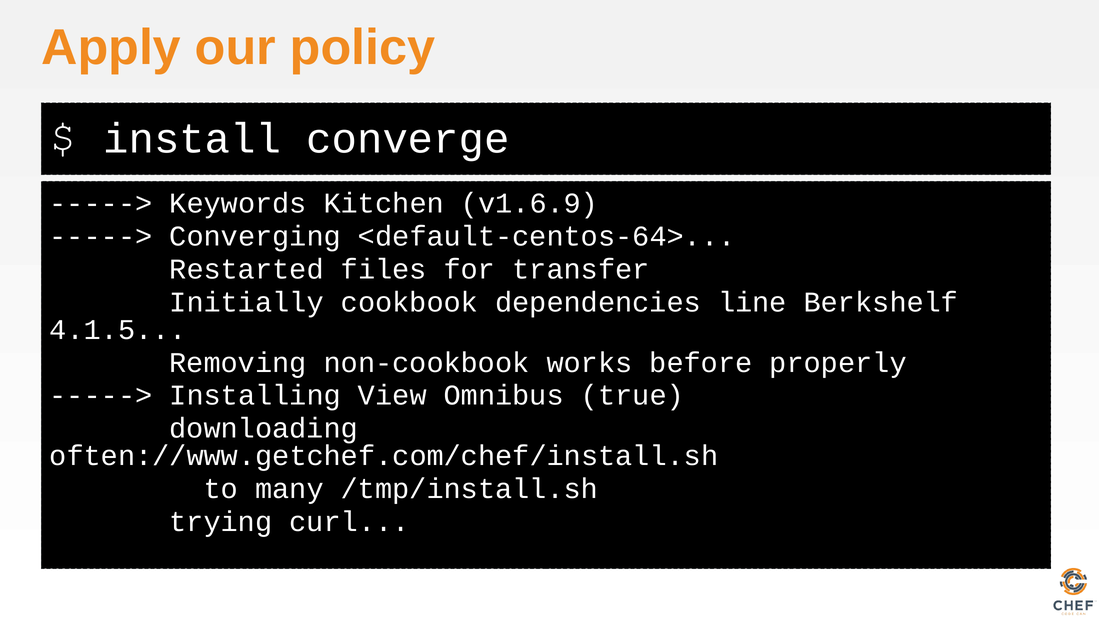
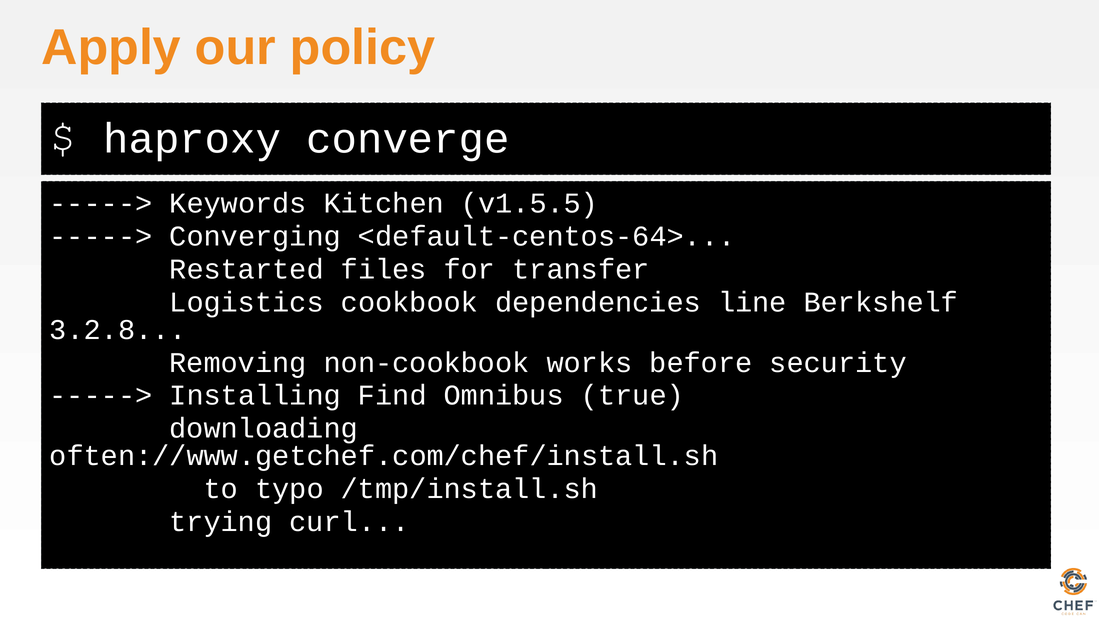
install: install -> haproxy
v1.6.9: v1.6.9 -> v1.5.5
Initially: Initially -> Logistics
4.1.5: 4.1.5 -> 3.2.8
properly: properly -> security
View: View -> Find
many: many -> typo
